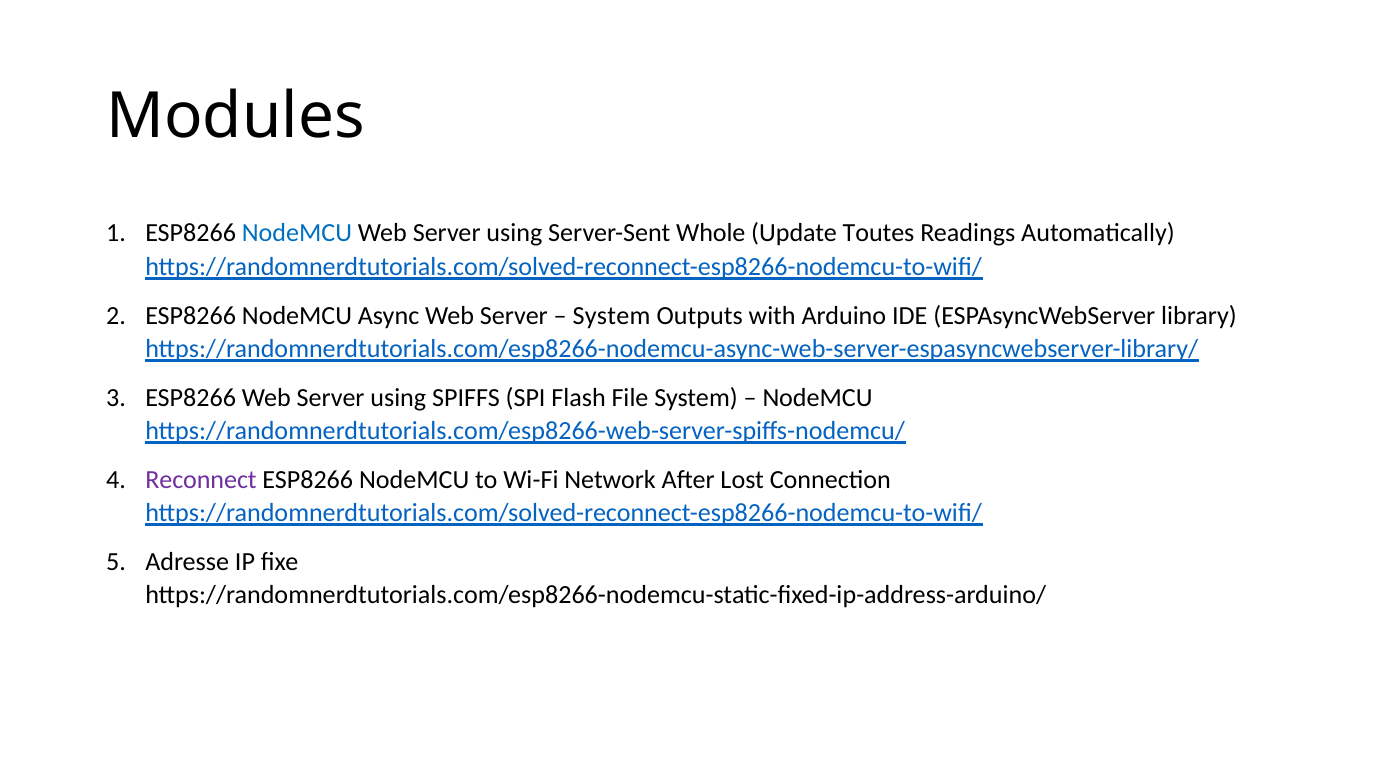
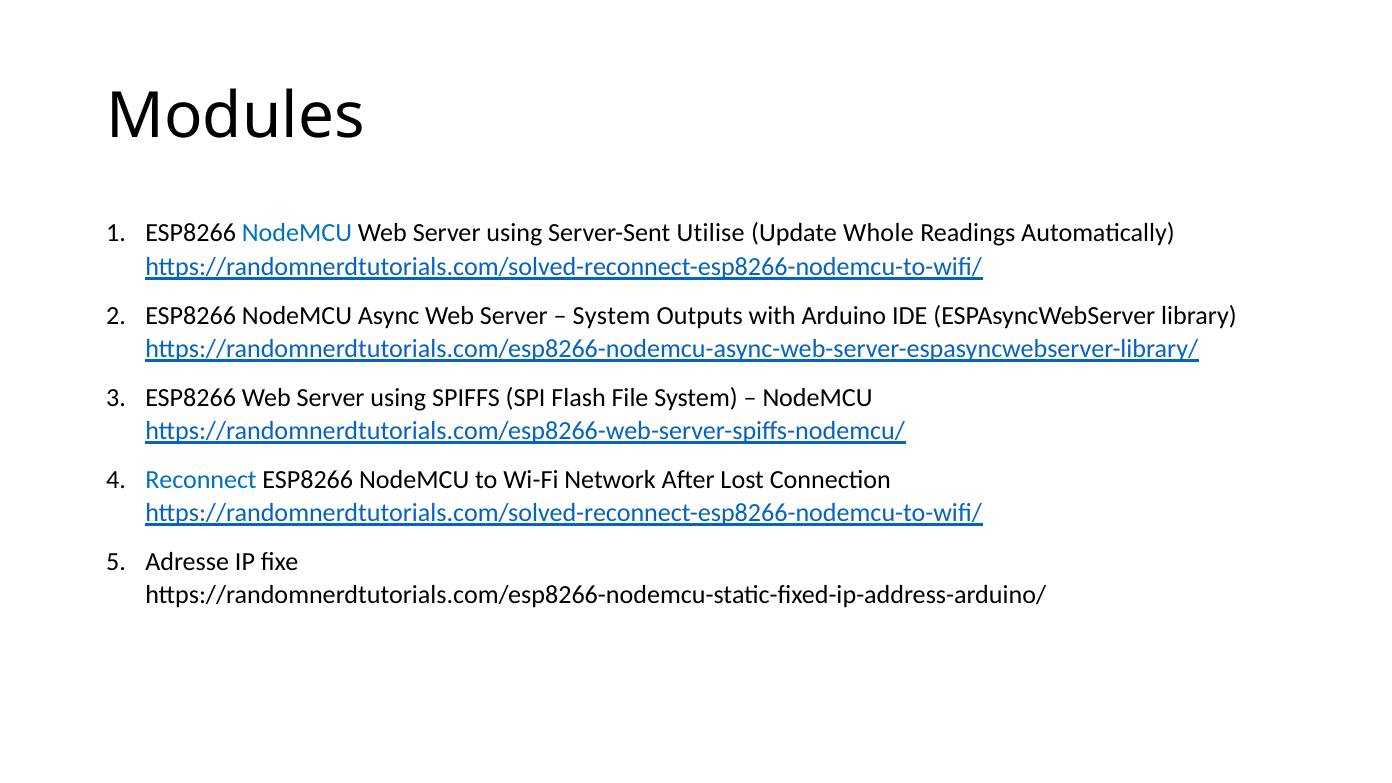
Whole: Whole -> Utilise
Toutes: Toutes -> Whole
Reconnect colour: purple -> blue
